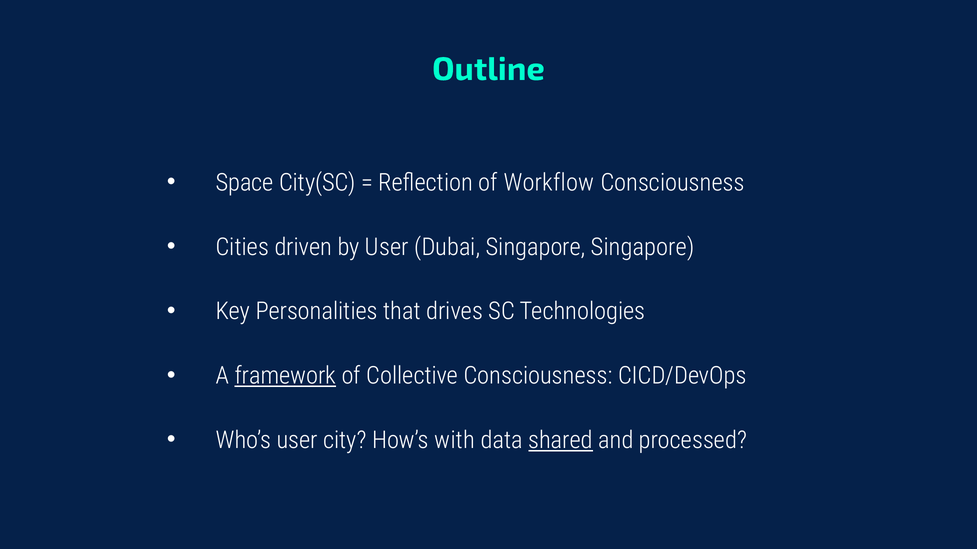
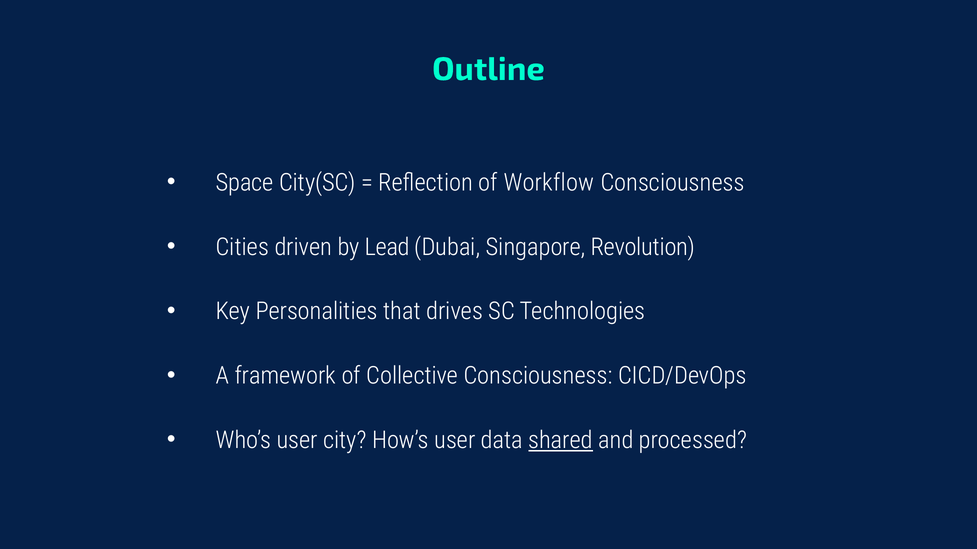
by User: User -> Lead
Singapore Singapore: Singapore -> Revolution
framework underline: present -> none
How’s with: with -> user
